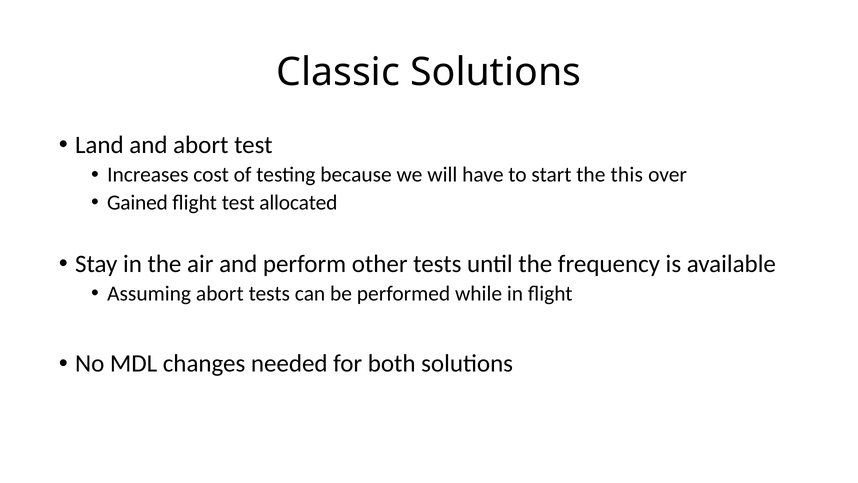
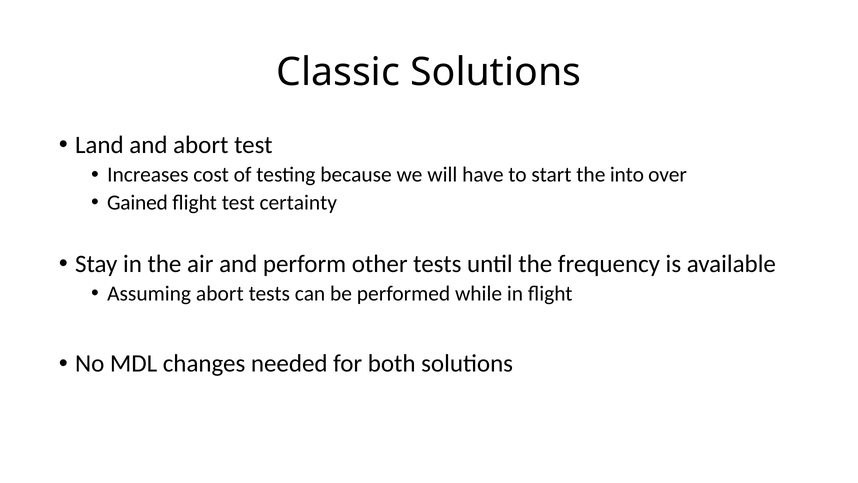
this: this -> into
allocated: allocated -> certainty
